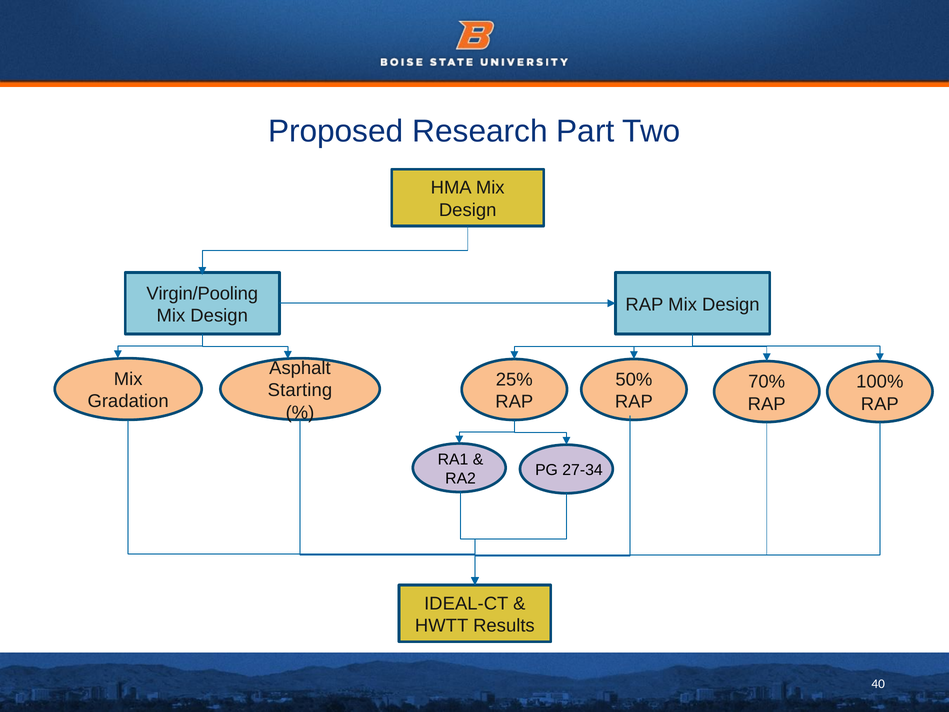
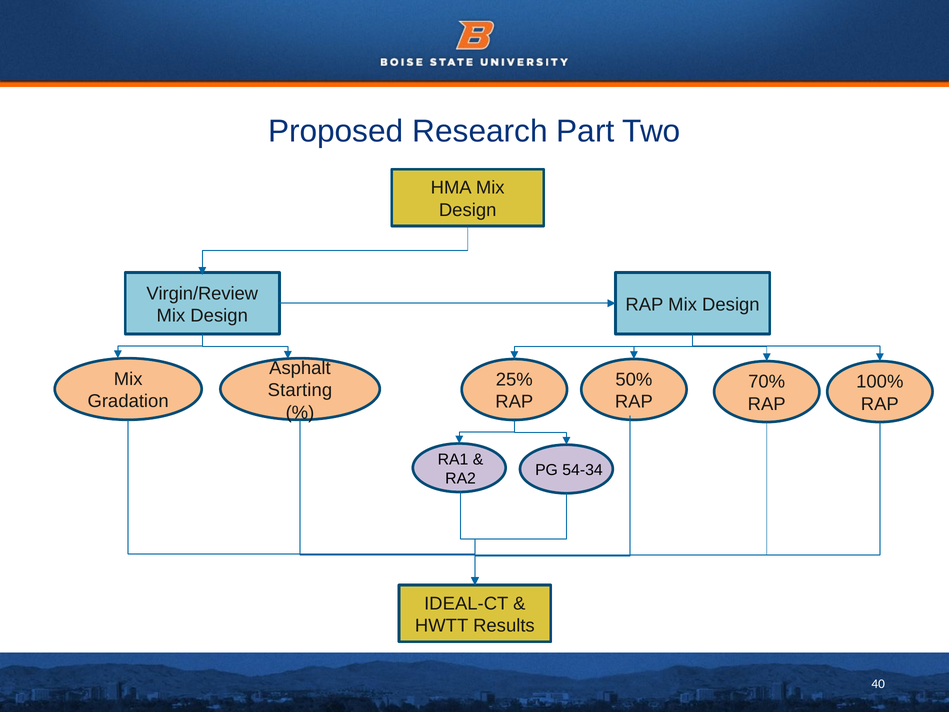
Virgin/Pooling: Virgin/Pooling -> Virgin/Review
27-34: 27-34 -> 54-34
